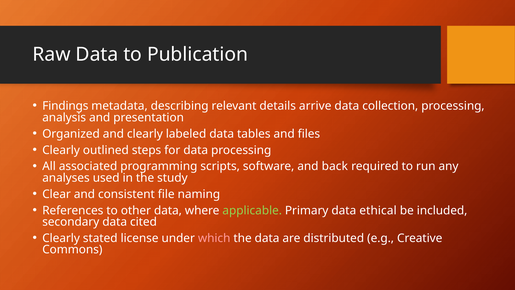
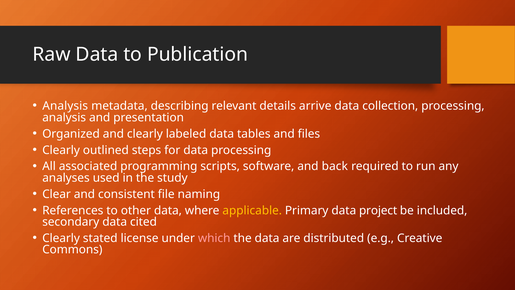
Findings at (65, 106): Findings -> Analysis
applicable colour: light green -> yellow
ethical: ethical -> project
